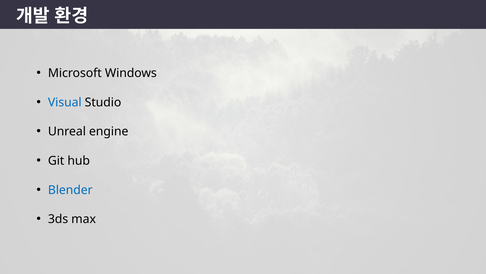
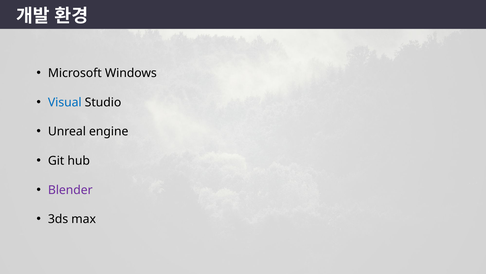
Blender colour: blue -> purple
